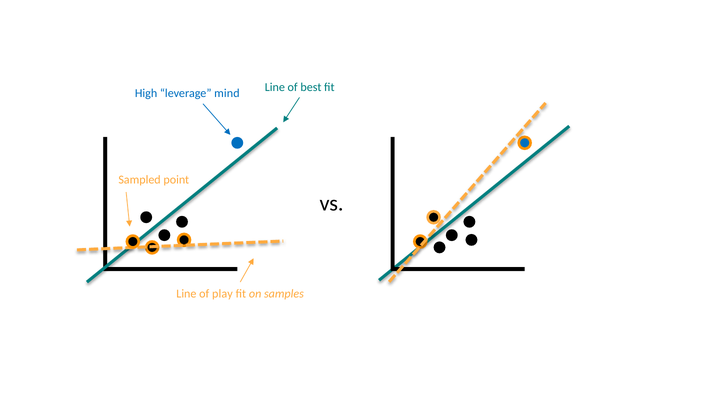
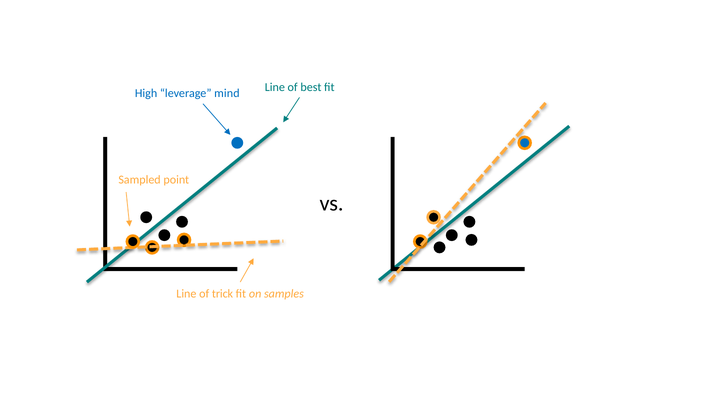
play: play -> trick
